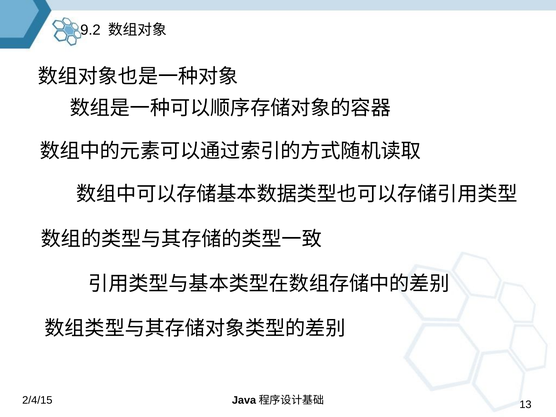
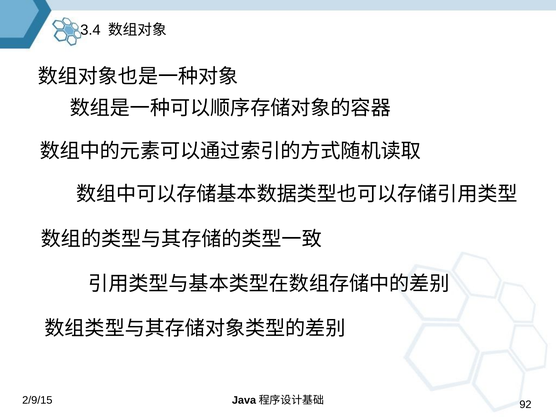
9.2: 9.2 -> 3.4
2/4/15: 2/4/15 -> 2/9/15
13: 13 -> 92
